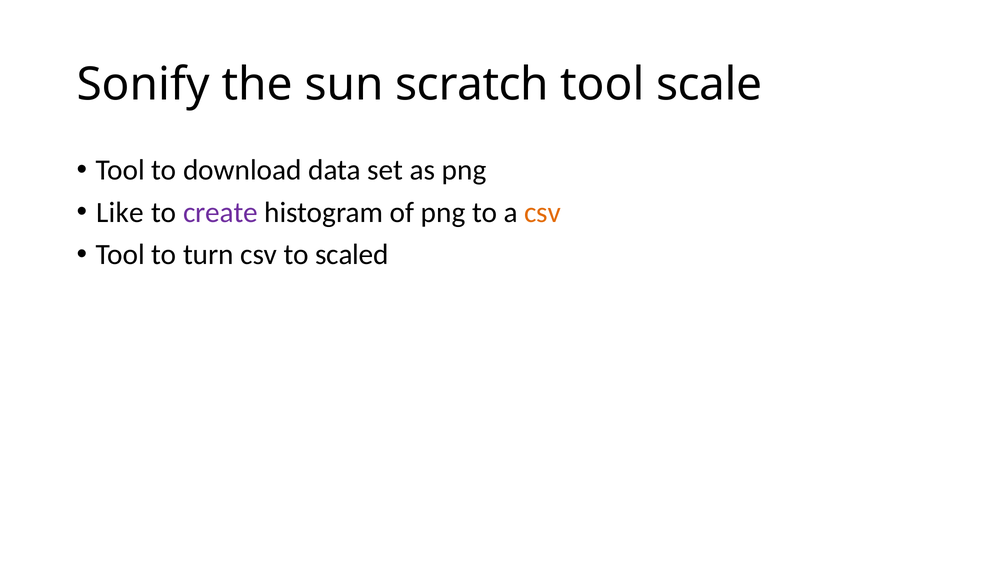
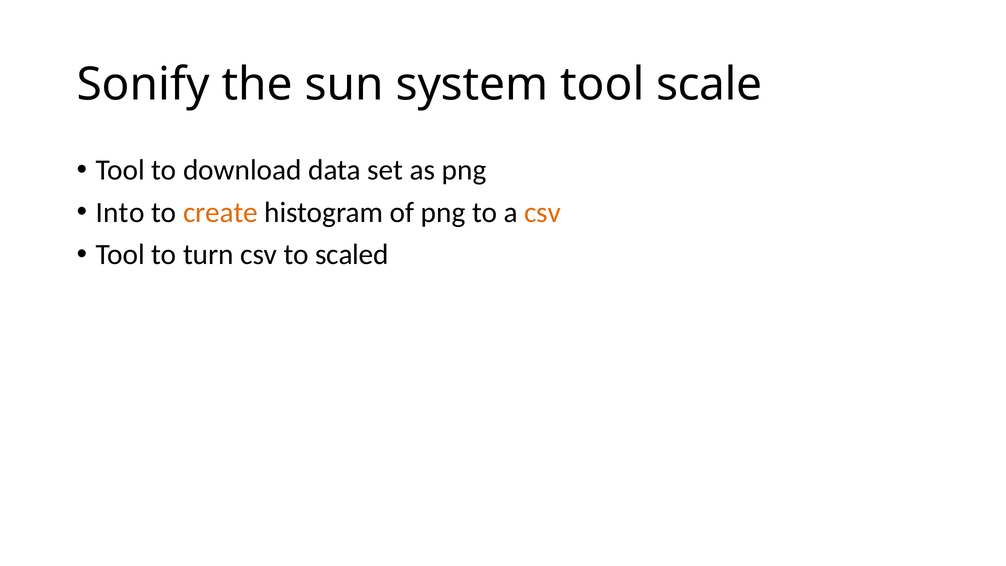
scratch: scratch -> system
Like: Like -> Into
create colour: purple -> orange
